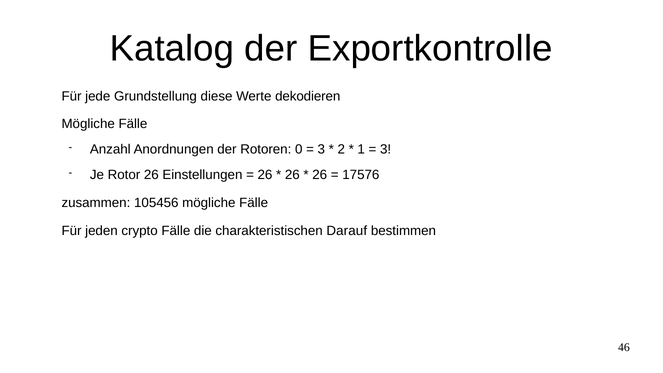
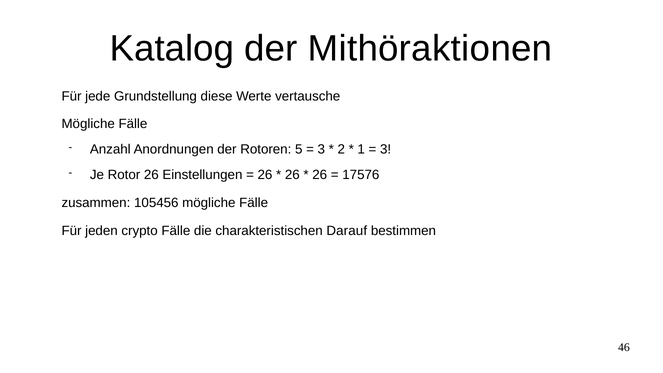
Exportkontrolle: Exportkontrolle -> Mithöraktionen
dekodieren: dekodieren -> vertausche
0: 0 -> 5
